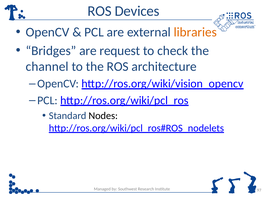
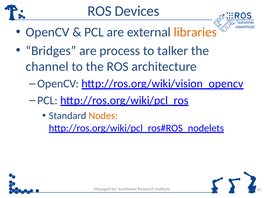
request: request -> process
check: check -> talker
Nodes colour: black -> orange
